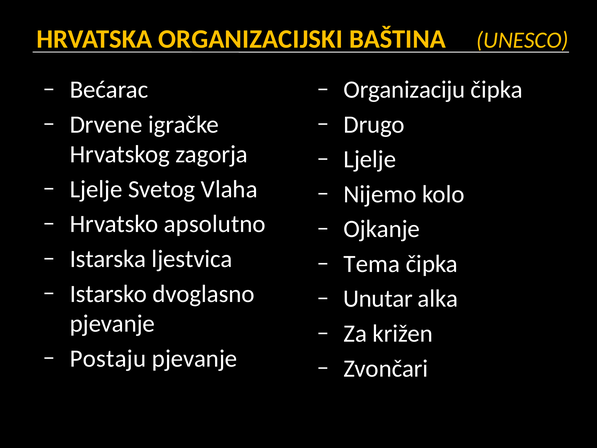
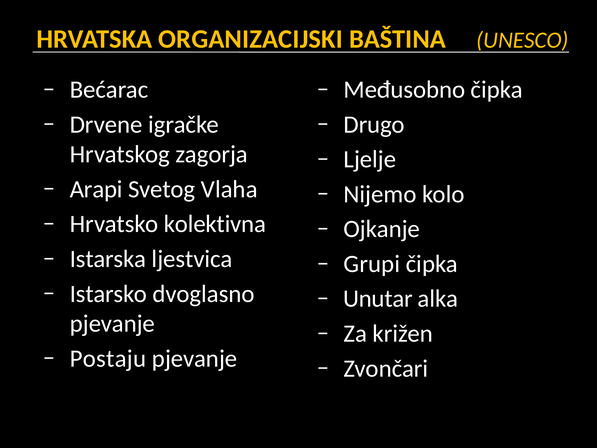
Organizaciju: Organizaciju -> Međusobno
Ljelje at (96, 189): Ljelje -> Arapi
apsolutno: apsolutno -> kolektivna
Tema: Tema -> Grupi
